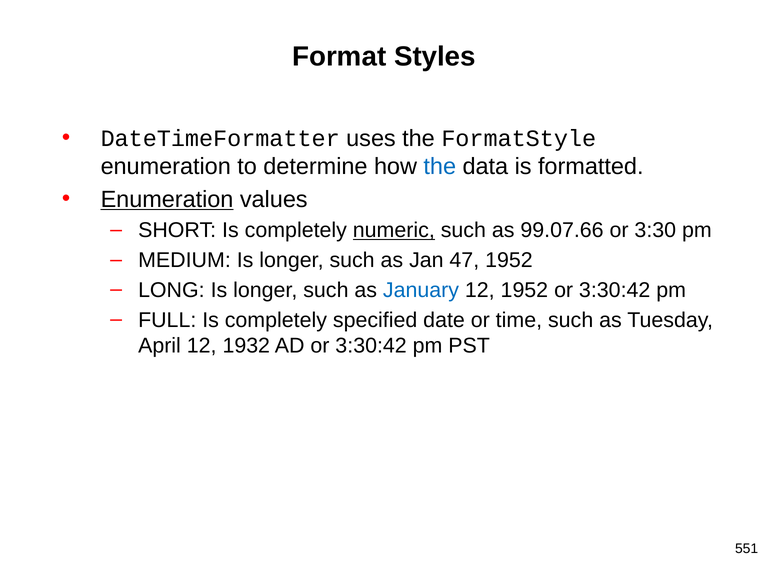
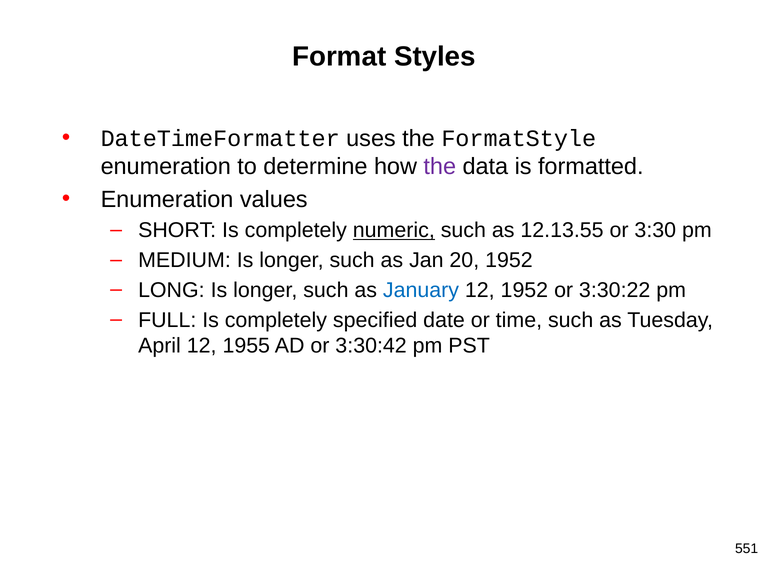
the at (440, 167) colour: blue -> purple
Enumeration at (167, 200) underline: present -> none
99.07.66: 99.07.66 -> 12.13.55
47: 47 -> 20
1952 or 3:30:42: 3:30:42 -> 3:30:22
1932: 1932 -> 1955
